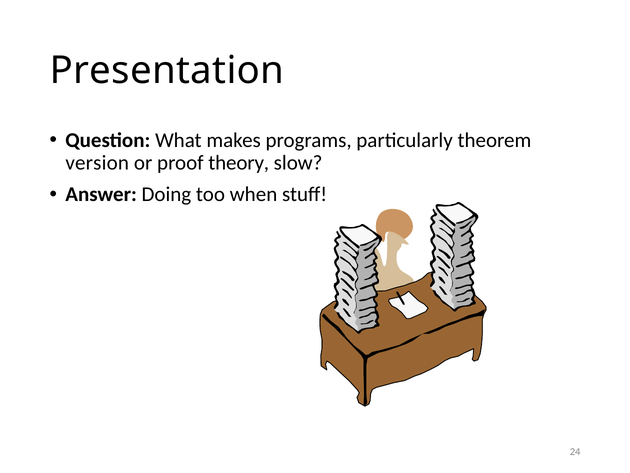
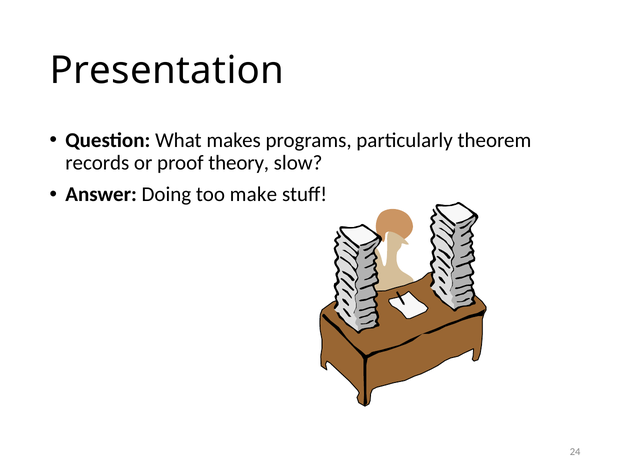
version: version -> records
when: when -> make
